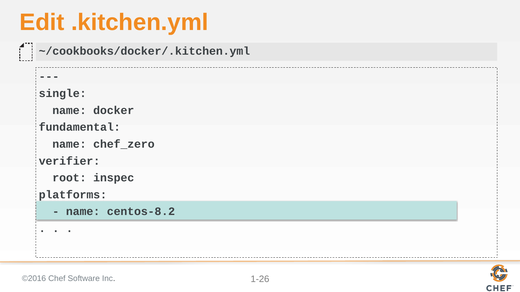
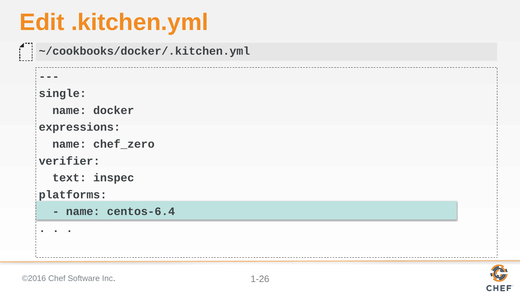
fundamental: fundamental -> expressions
root: root -> text
centos-8.2: centos-8.2 -> centos-6.4
